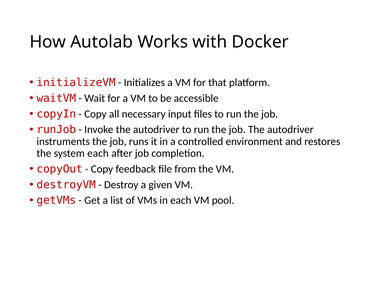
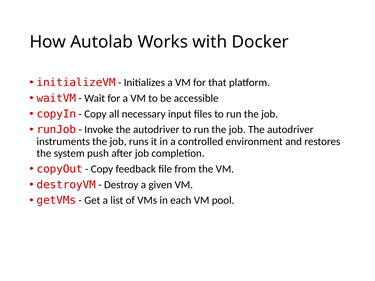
system each: each -> push
